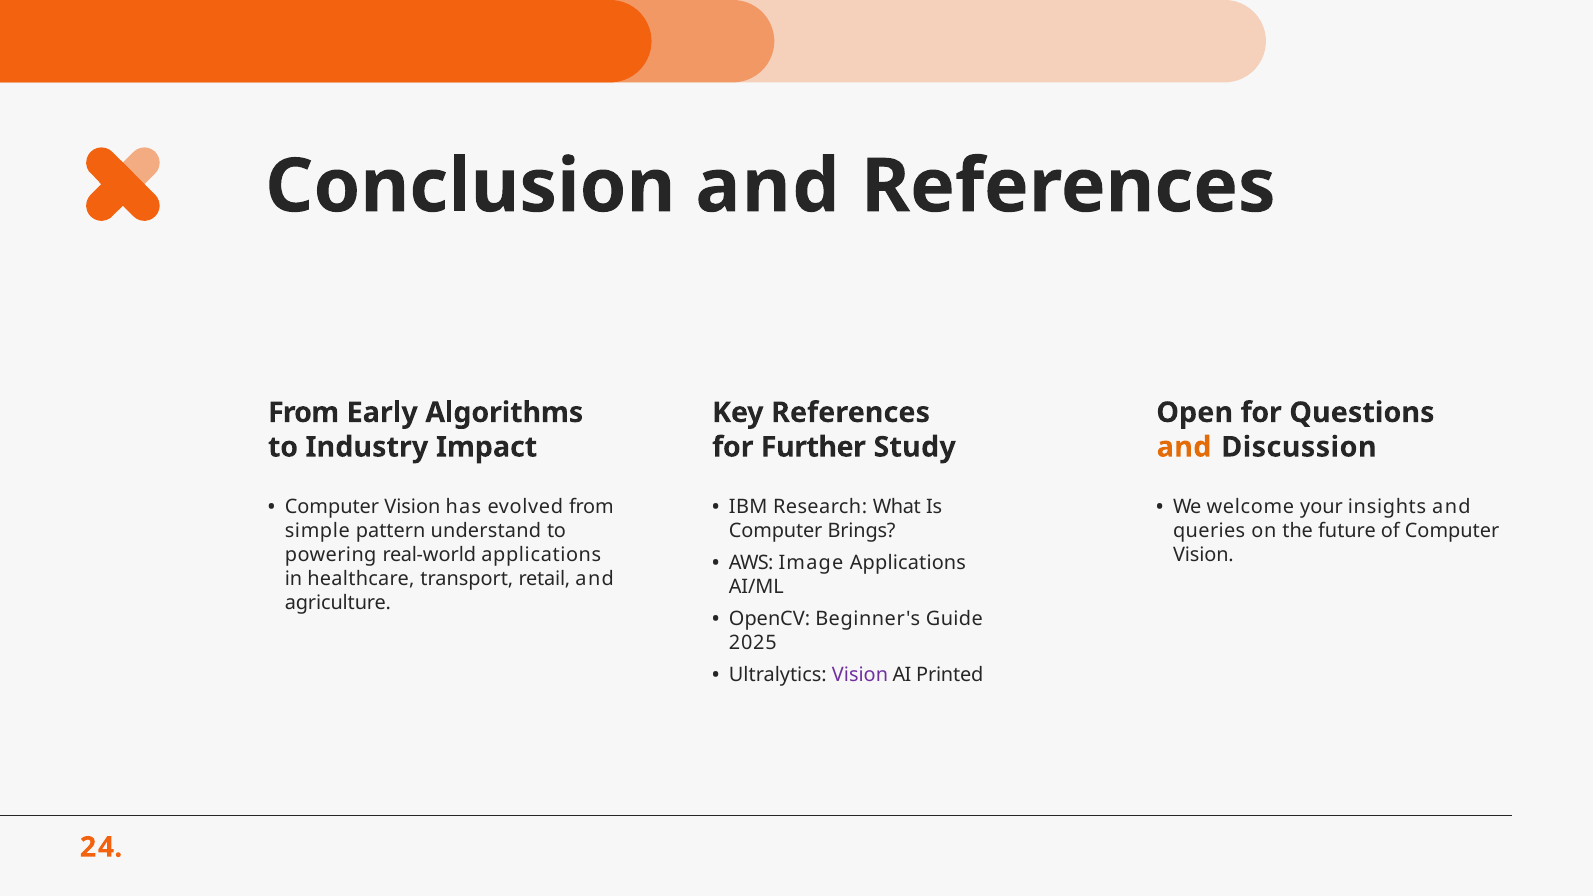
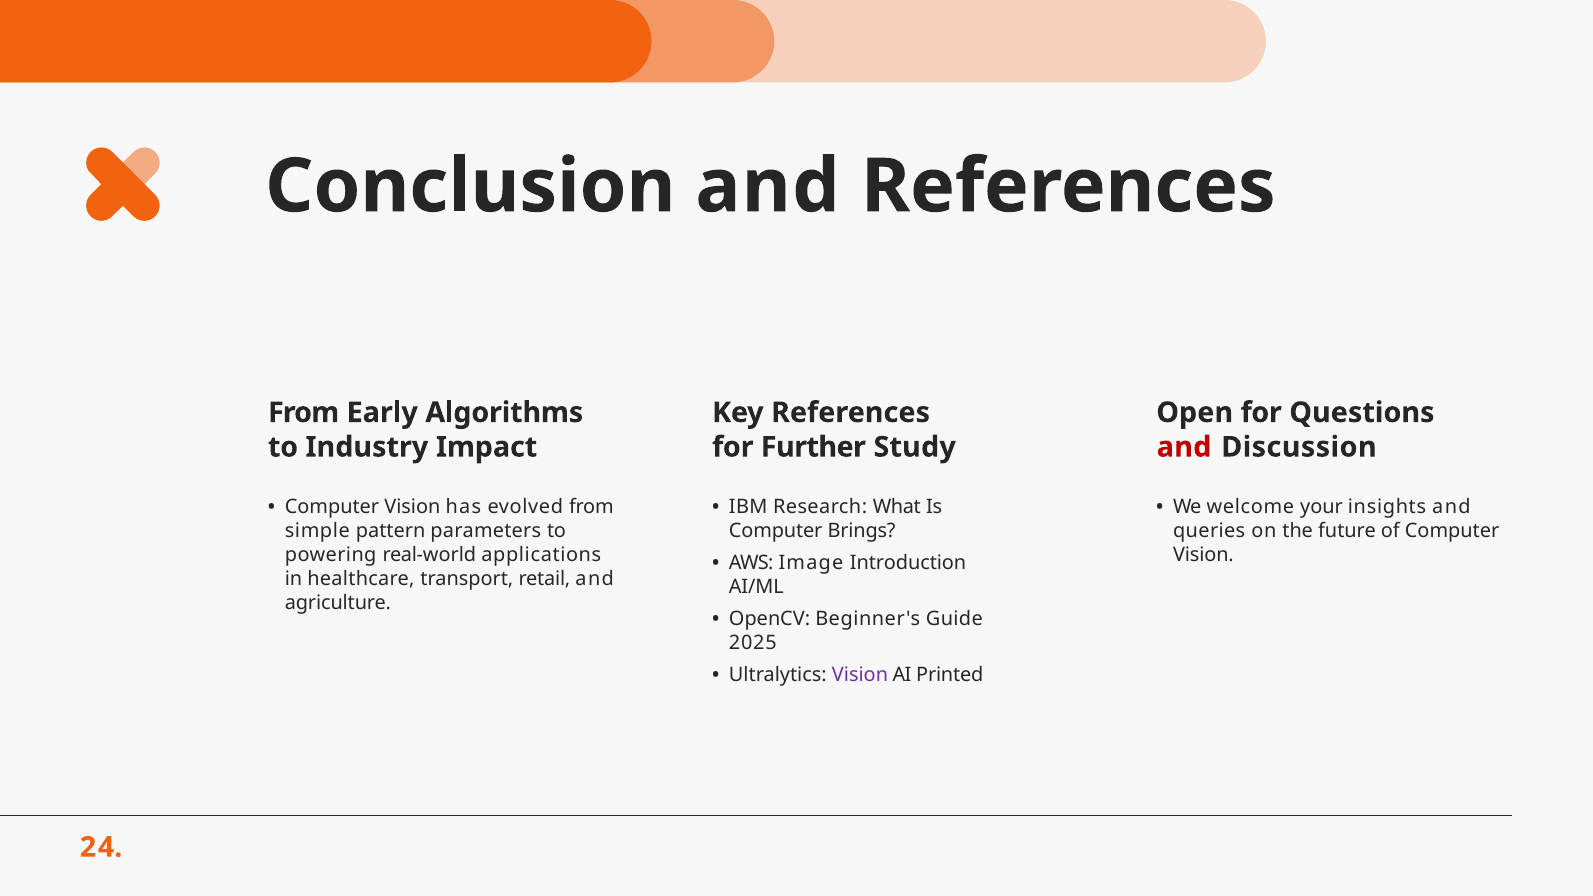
and at (1184, 447) colour: orange -> red
understand: understand -> parameters
Image Applications: Applications -> Introduction
